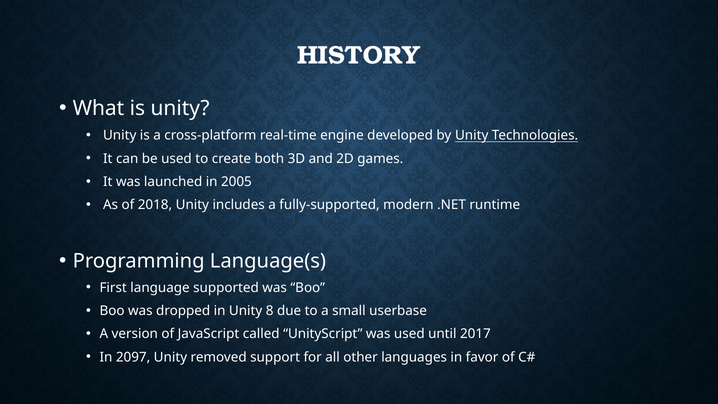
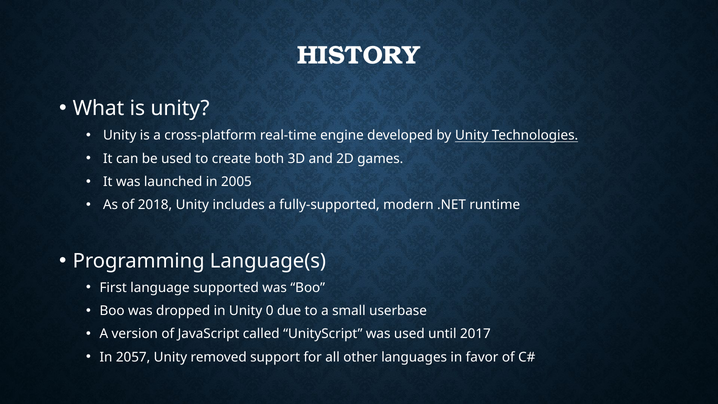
8: 8 -> 0
2097: 2097 -> 2057
